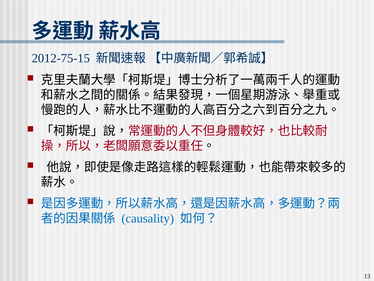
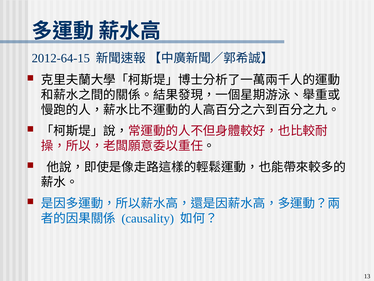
2012-75-15: 2012-75-15 -> 2012-64-15
